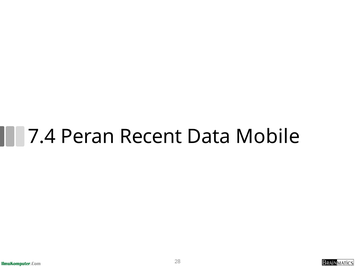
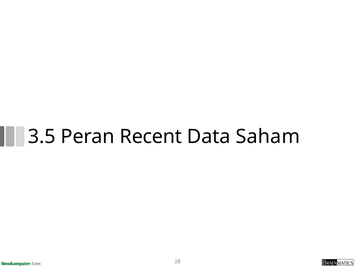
7.4: 7.4 -> 3.5
Mobile: Mobile -> Saham
